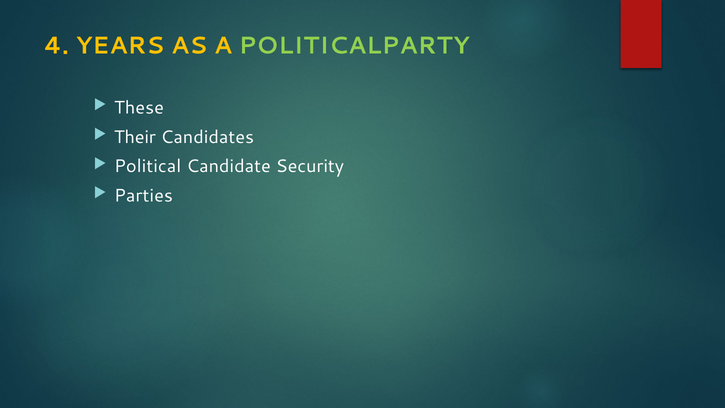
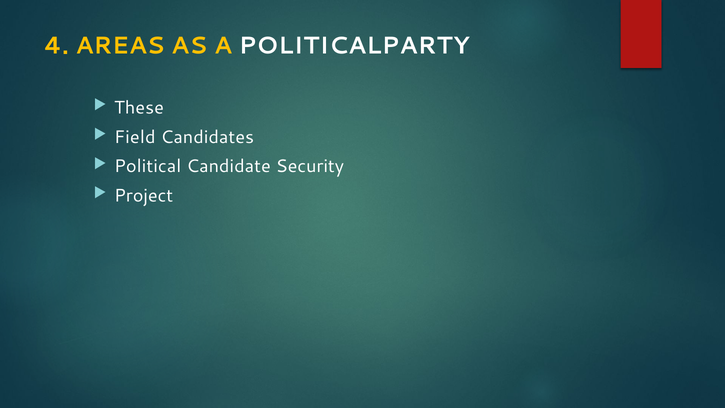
YEARS: YEARS -> AREAS
POLITICALPARTY colour: light green -> white
Their: Their -> Field
Parties: Parties -> Project
